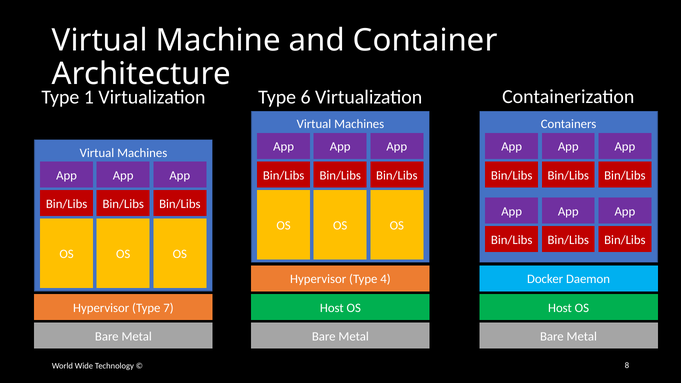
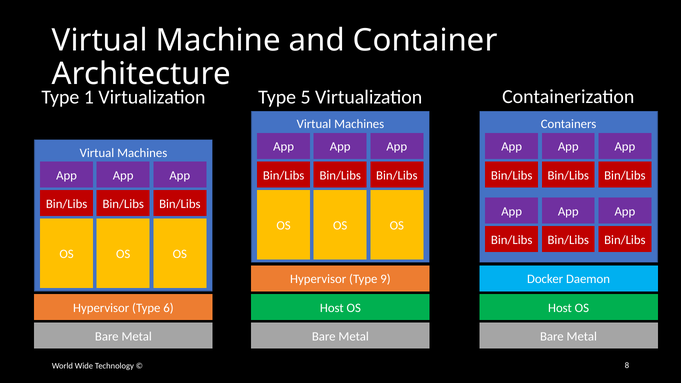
6: 6 -> 5
4: 4 -> 9
7: 7 -> 6
